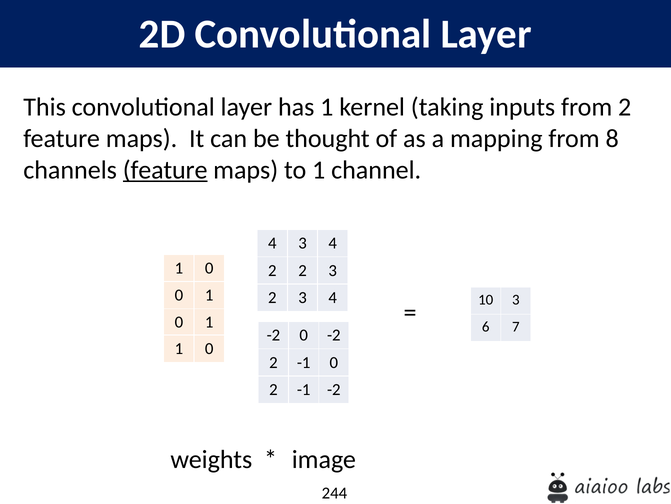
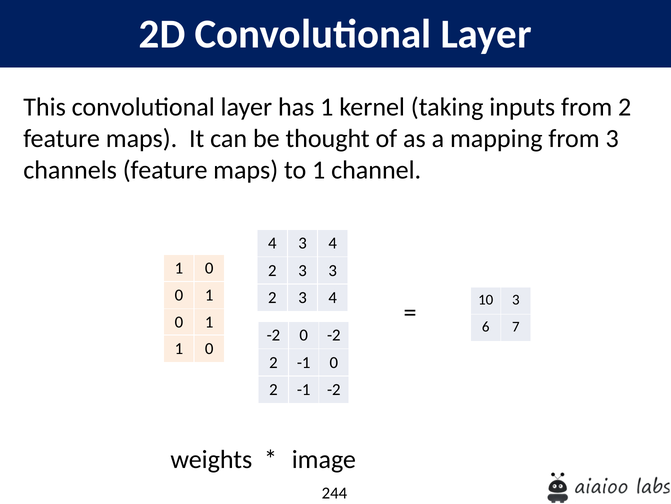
from 8: 8 -> 3
feature at (165, 170) underline: present -> none
2 at (303, 270): 2 -> 3
